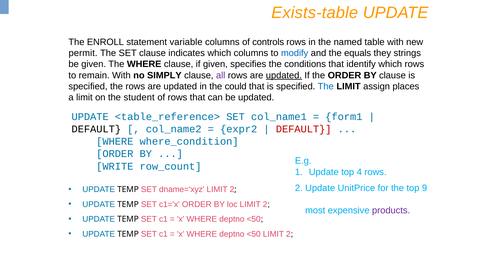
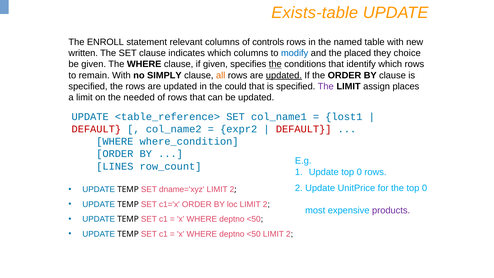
variable: variable -> relevant
permit: permit -> written
equals: equals -> placed
strings: strings -> choice
the at (275, 64) underline: none -> present
all colour: purple -> orange
The at (326, 86) colour: blue -> purple
student: student -> needed
form1: form1 -> lost1
DEFAULT at (96, 129) colour: black -> red
WRITE: WRITE -> LINES
Update top 4: 4 -> 0
the top 9: 9 -> 0
